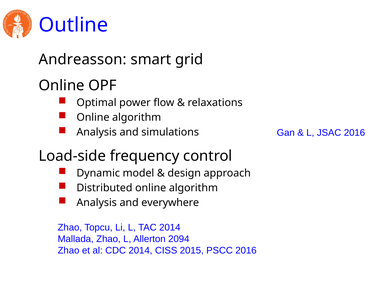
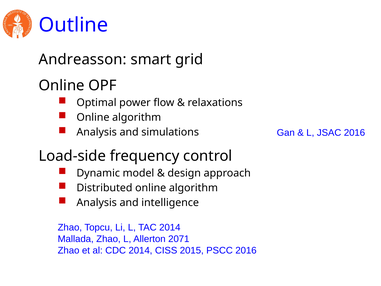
everywhere: everywhere -> intelligence
2094: 2094 -> 2071
